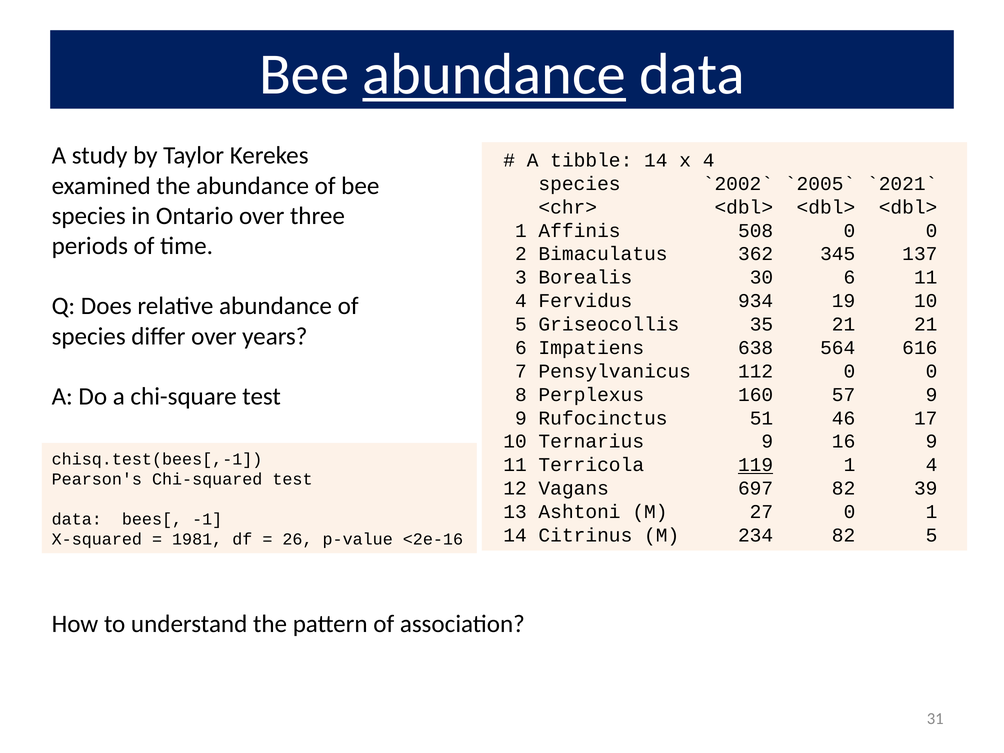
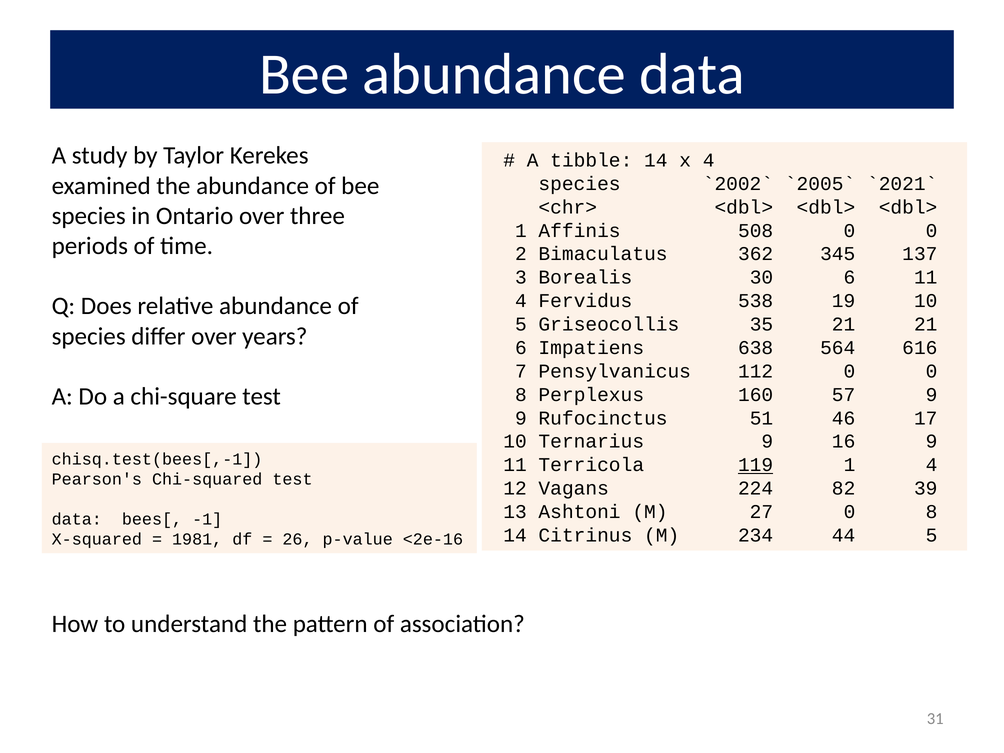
abundance at (494, 74) underline: present -> none
934: 934 -> 538
697: 697 -> 224
27 0 1: 1 -> 8
234 82: 82 -> 44
